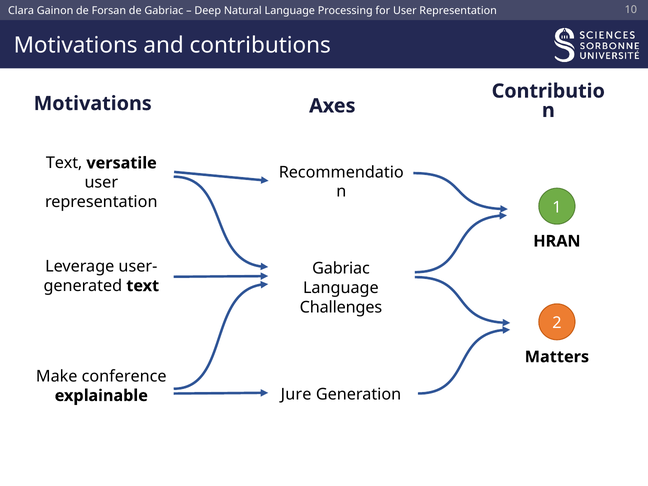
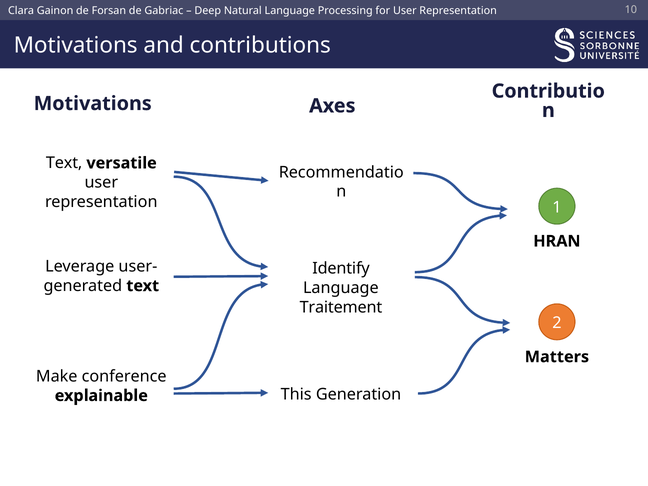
Gabriac at (341, 269): Gabriac -> Identify
Challenges: Challenges -> Traitement
Jure: Jure -> This
